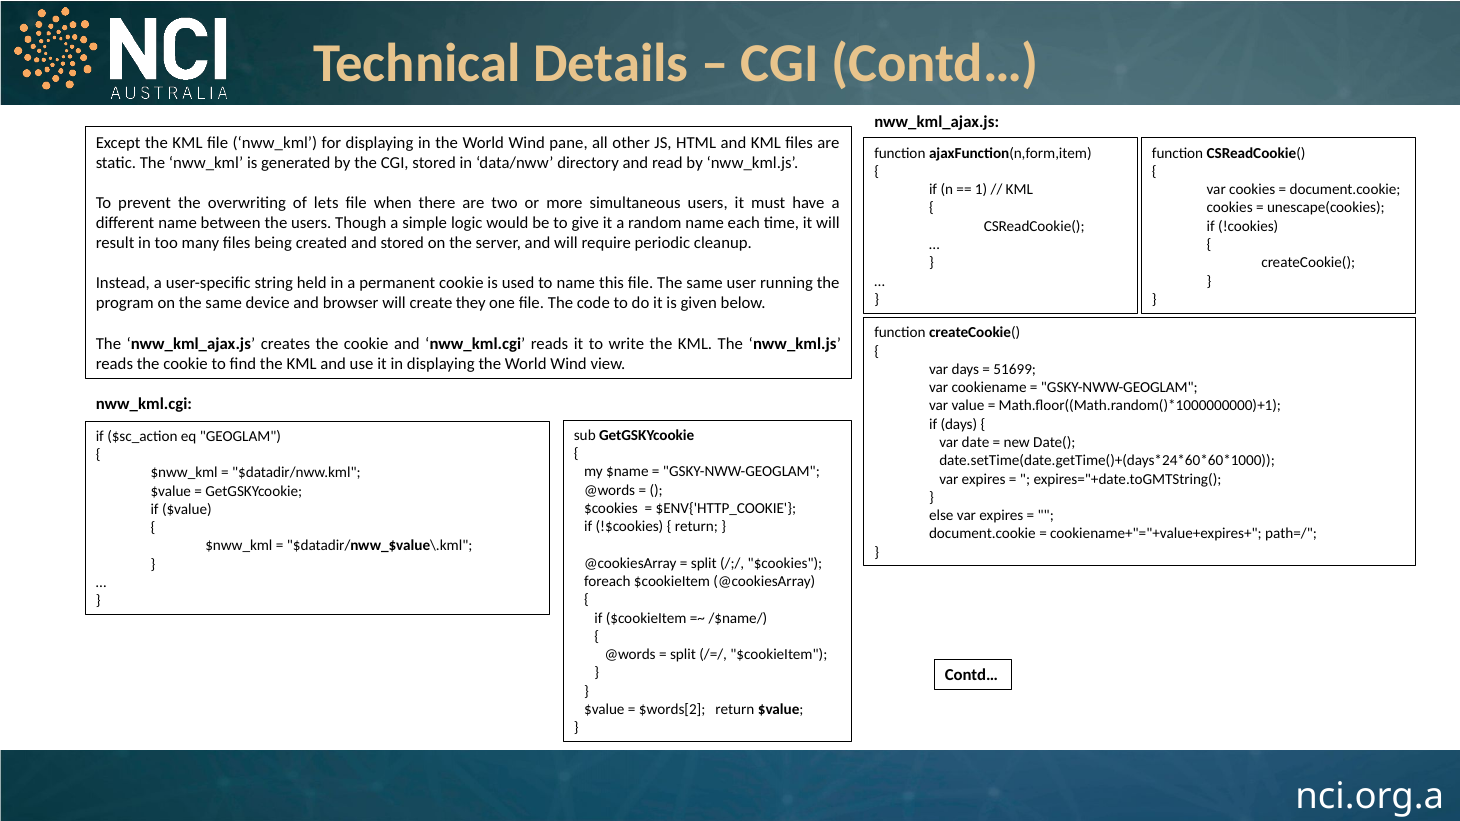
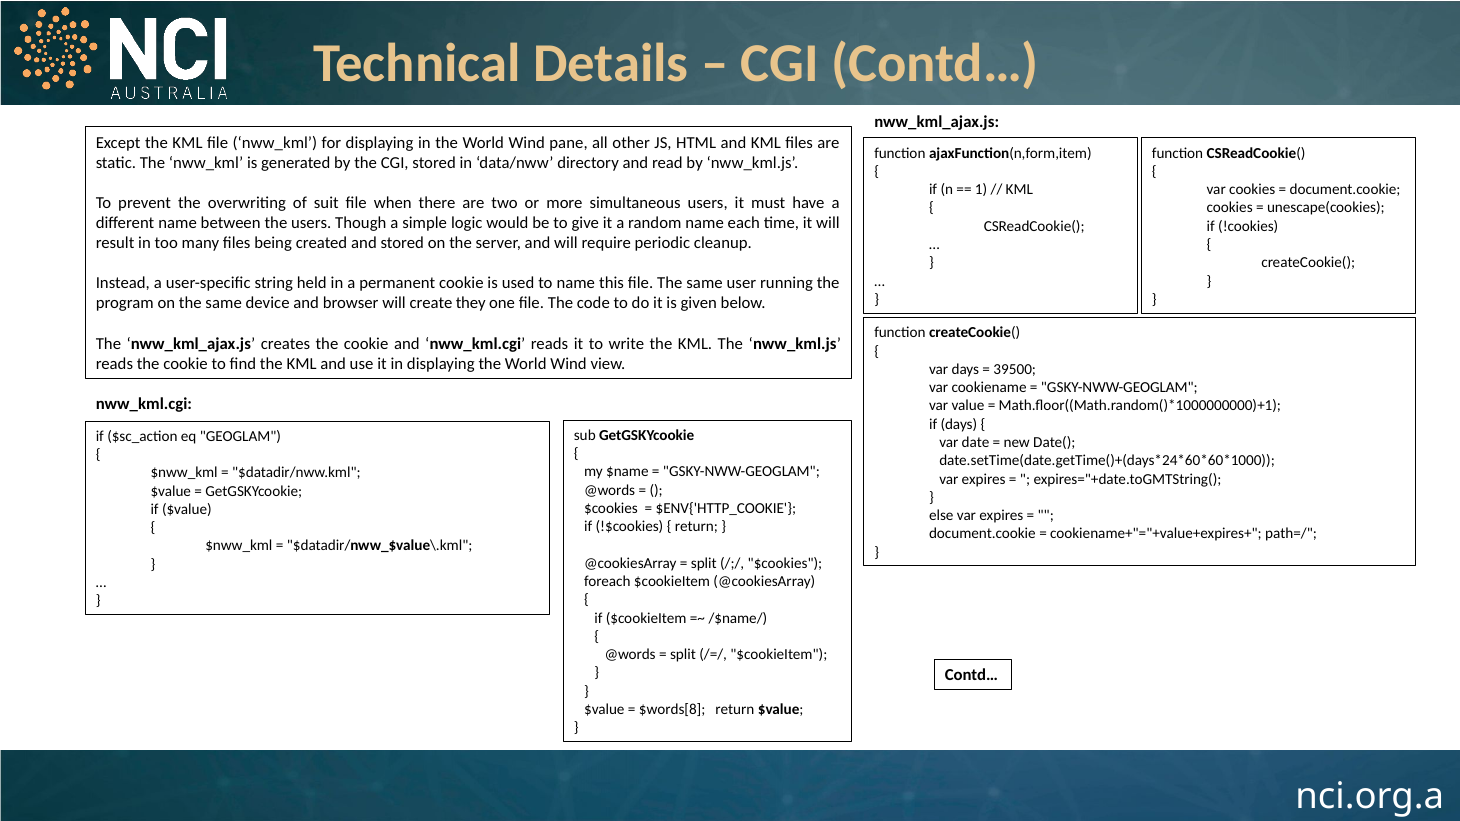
lets: lets -> suit
51699: 51699 -> 39500
$words[2: $words[2 -> $words[8
